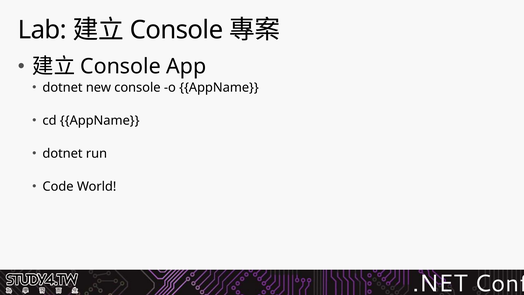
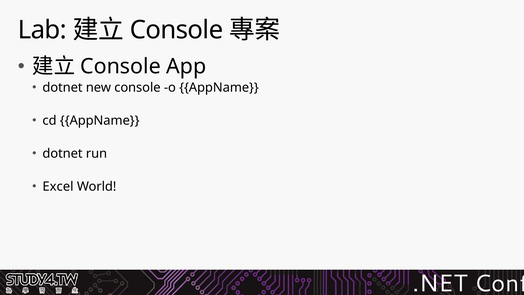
Code: Code -> Excel
